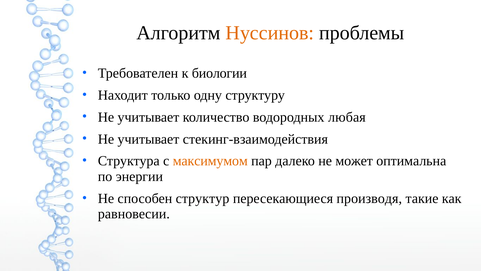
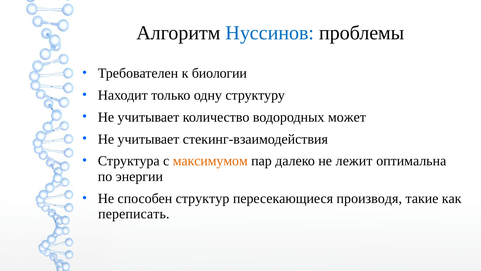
Нуссинов colour: orange -> blue
любая: любая -> может
может: может -> лежит
равновесии: равновесии -> переписать
